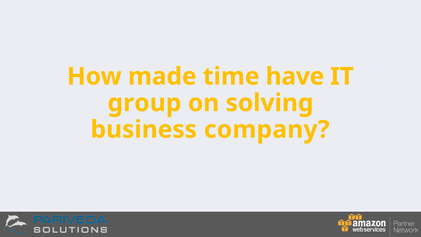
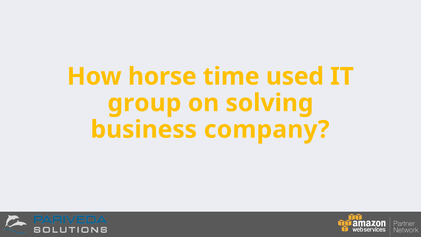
made: made -> horse
have: have -> used
